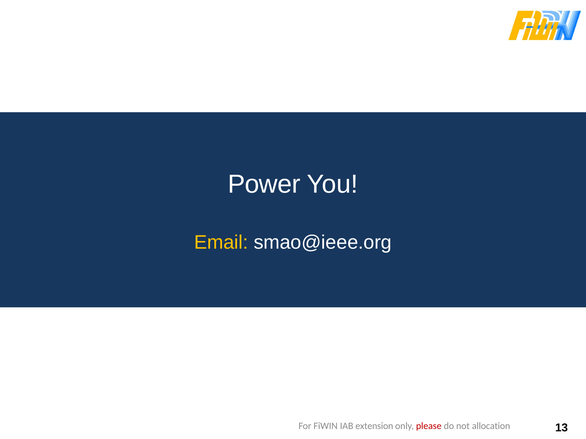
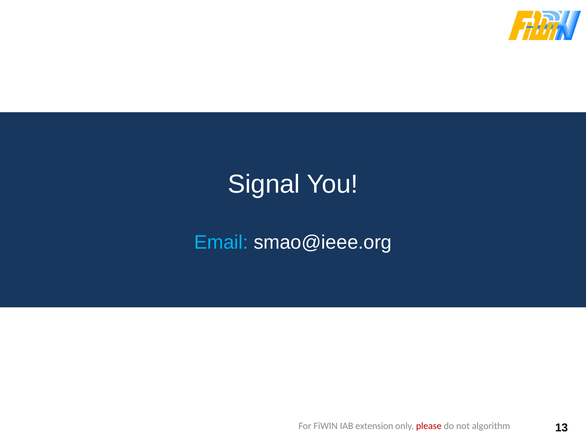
Power: Power -> Signal
Email colour: yellow -> light blue
allocation: allocation -> algorithm
